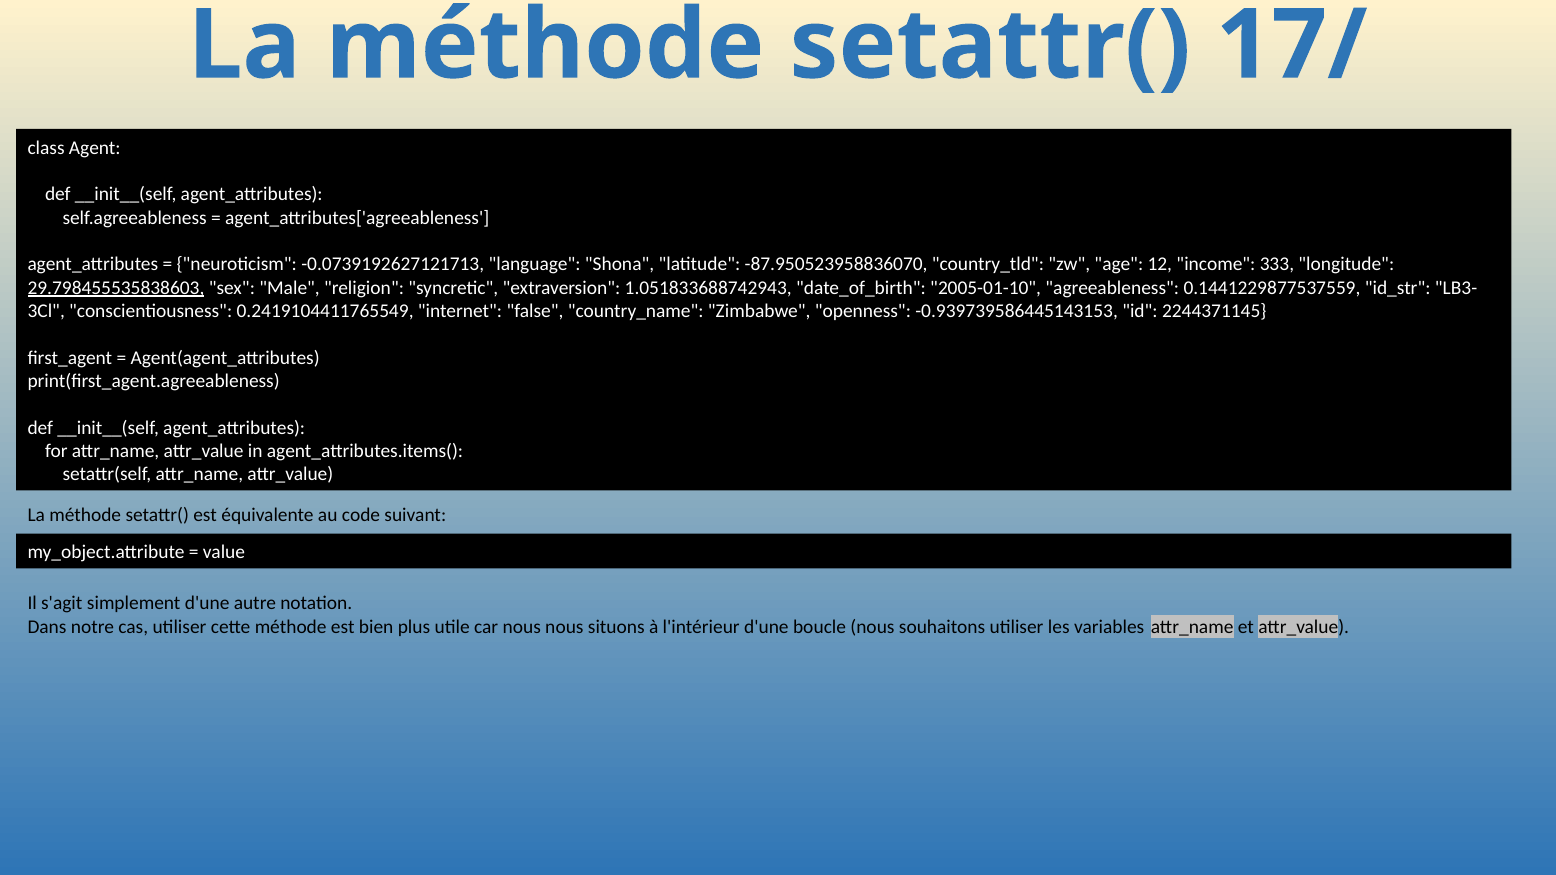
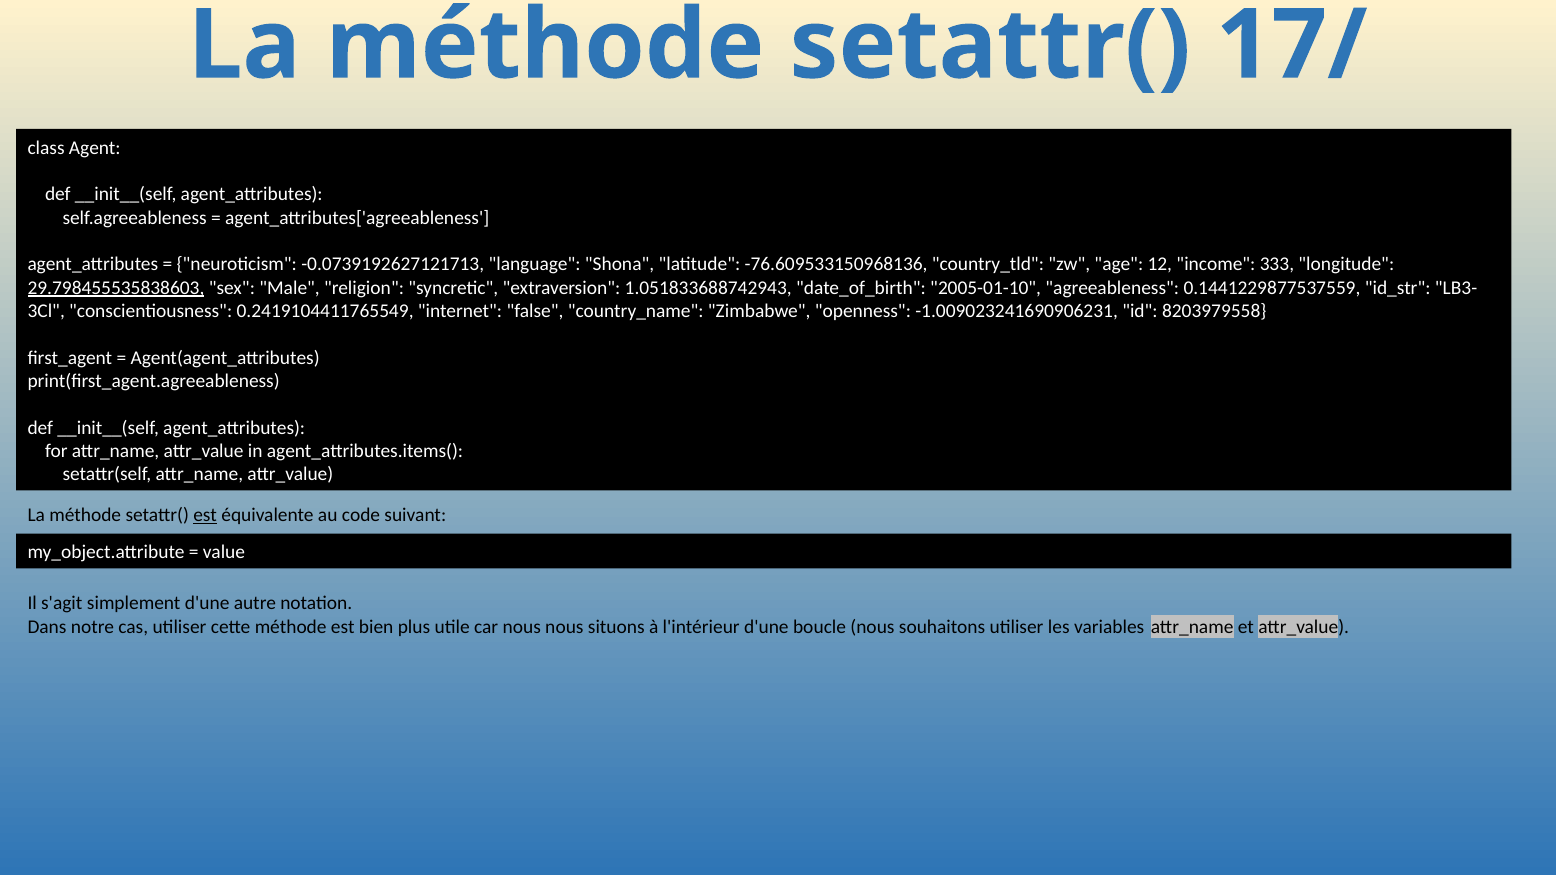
-87.950523958836070: -87.950523958836070 -> -76.609533150968136
-0.939739586445143153: -0.939739586445143153 -> -1.009023241690906231
2244371145: 2244371145 -> 8203979558
est at (205, 515) underline: none -> present
